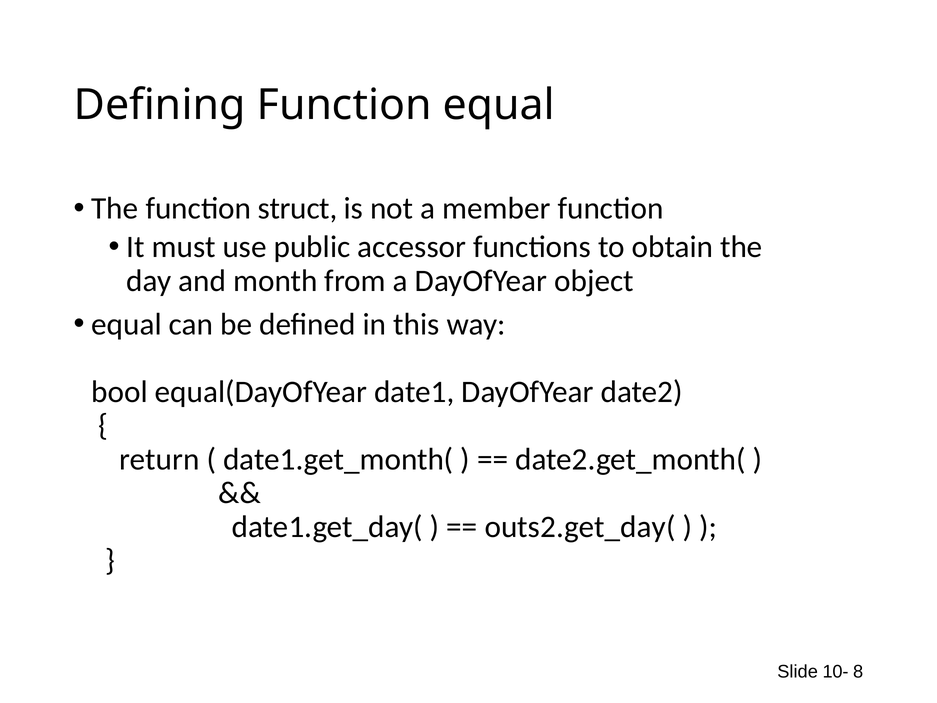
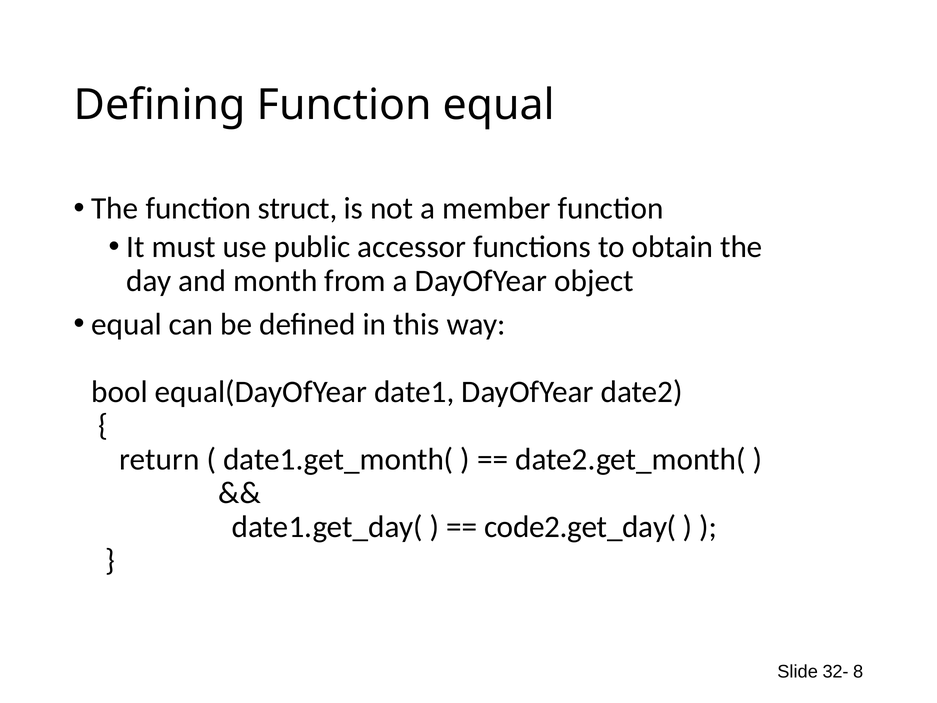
outs2.get_day(: outs2.get_day( -> code2.get_day(
10-: 10- -> 32-
